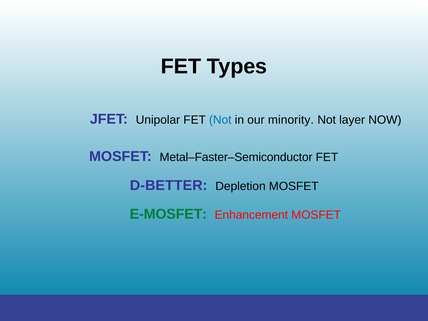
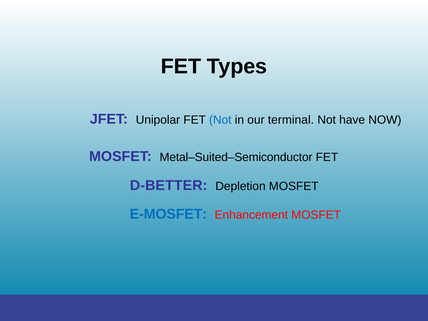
minority: minority -> terminal
layer: layer -> have
Metal–Faster–Semiconductor: Metal–Faster–Semiconductor -> Metal–Suited–Semiconductor
E-MOSFET colour: green -> blue
